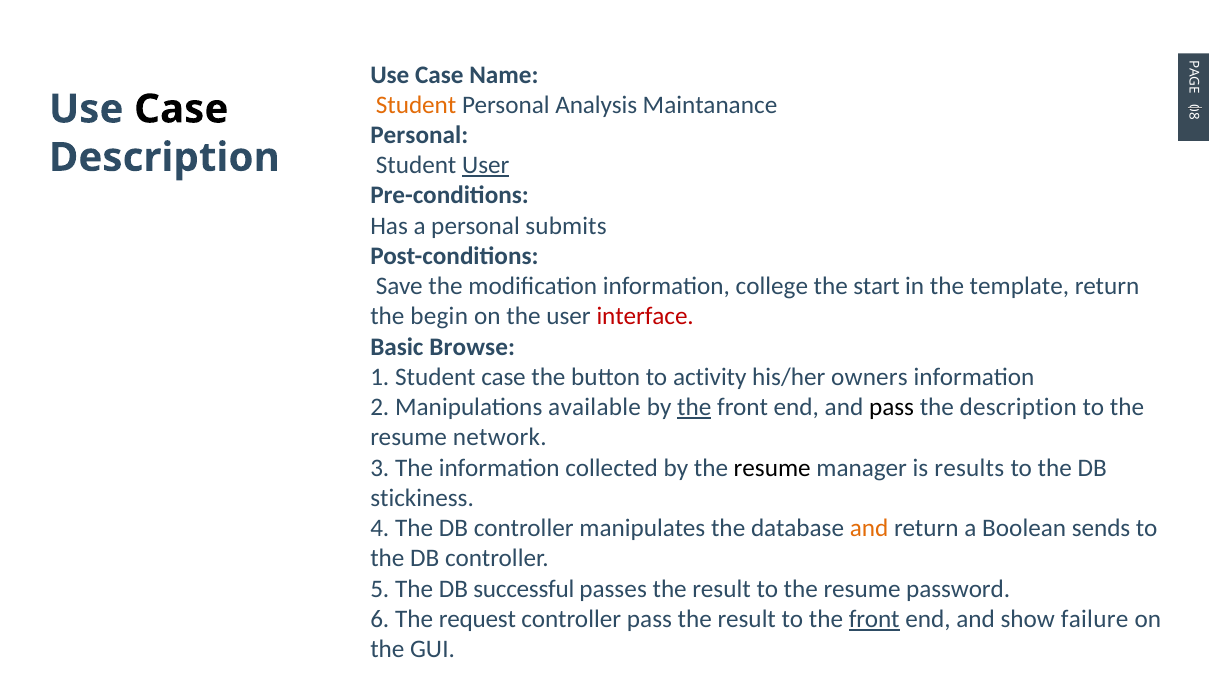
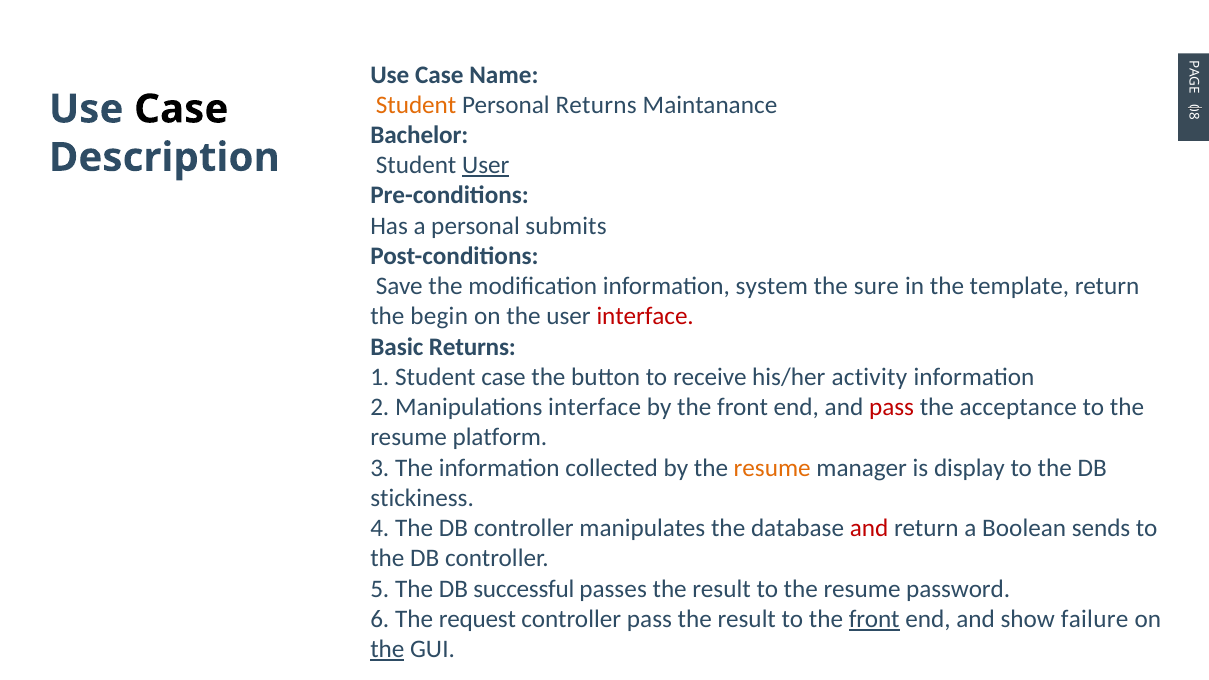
Personal Analysis: Analysis -> Returns
Personal at (419, 135): Personal -> Bachelor
college: college -> system
start: start -> sure
Basic Browse: Browse -> Returns
activity: activity -> receive
owners: owners -> activity
Manipulations available: available -> interface
the at (694, 407) underline: present -> none
pass at (892, 407) colour: black -> red
the description: description -> acceptance
network: network -> platform
resume at (772, 468) colour: black -> orange
results: results -> display
and at (869, 528) colour: orange -> red
the at (387, 649) underline: none -> present
